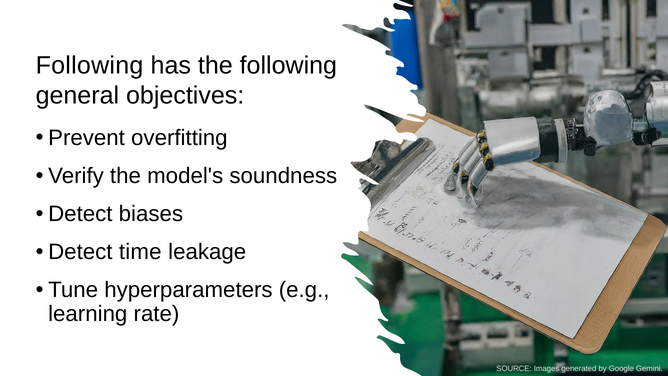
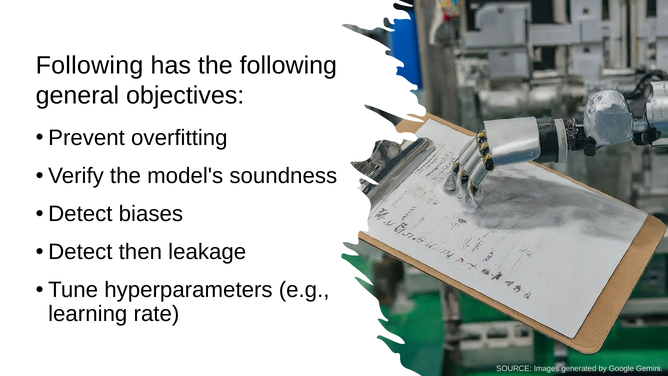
time: time -> then
